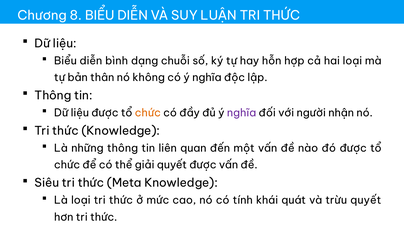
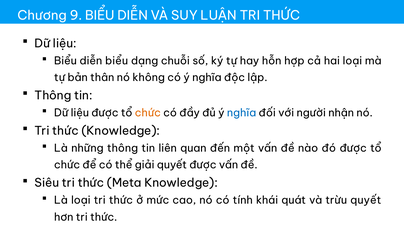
8: 8 -> 9
diễn bình: bình -> biểu
nghĩa at (242, 113) colour: purple -> blue
